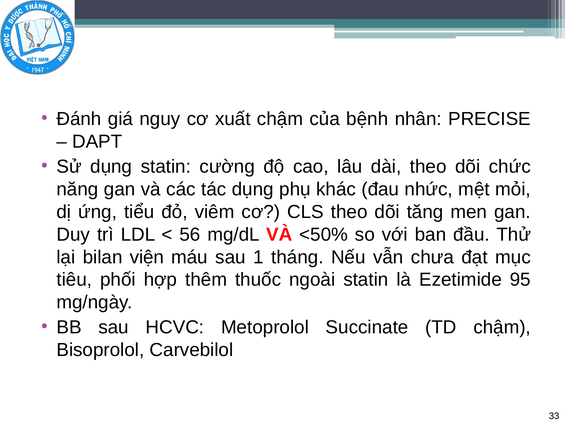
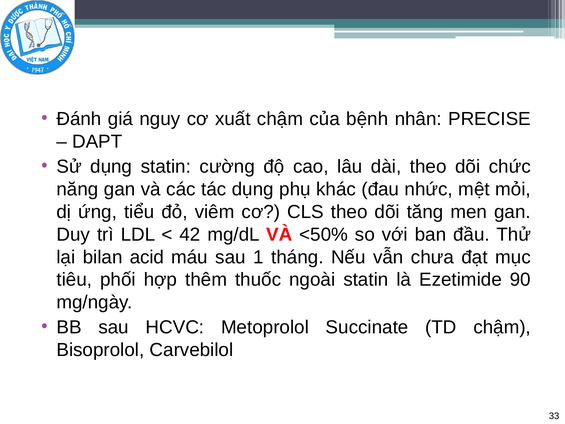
56: 56 -> 42
viện: viện -> acid
95: 95 -> 90
